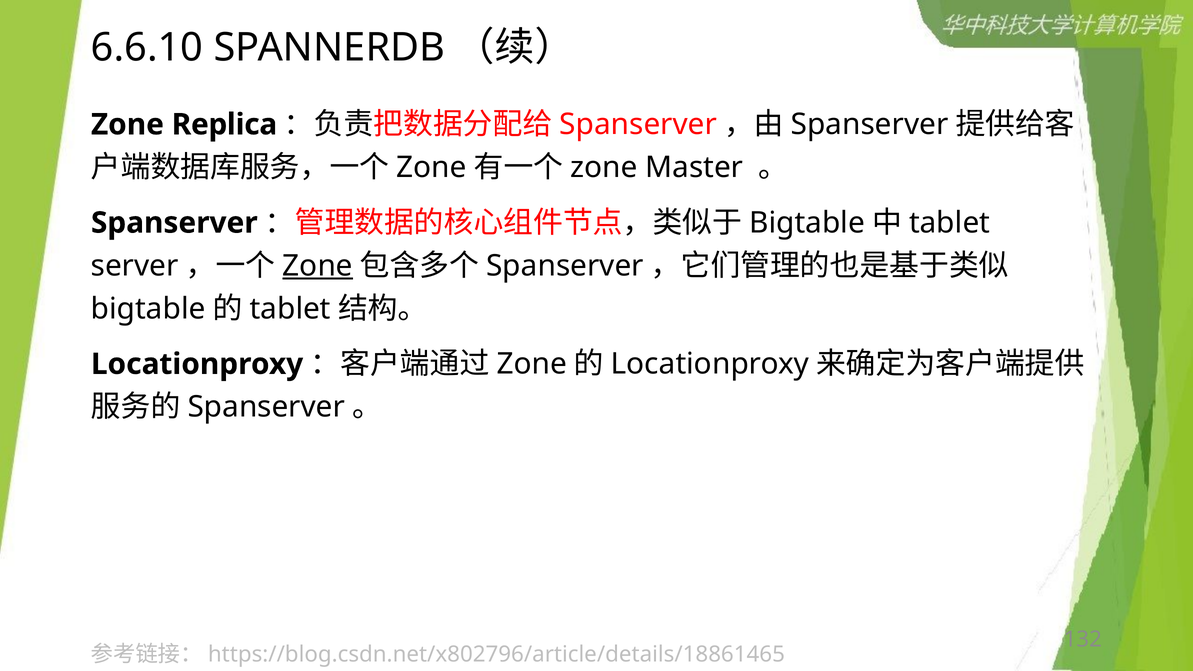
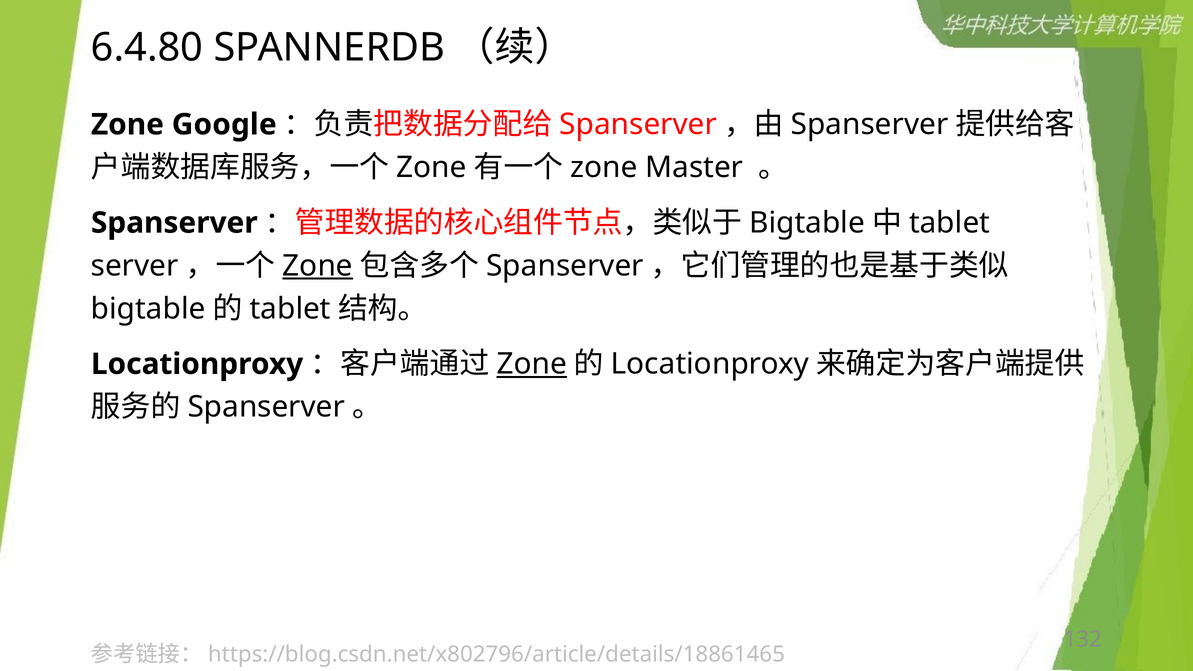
6.6.10: 6.6.10 -> 6.4.80
Replica: Replica -> Google
Zone at (532, 364) underline: none -> present
